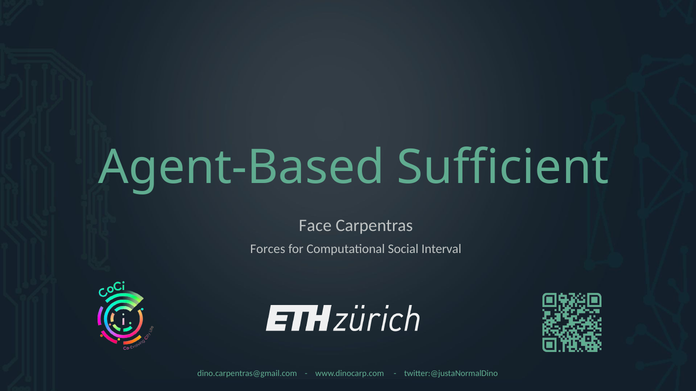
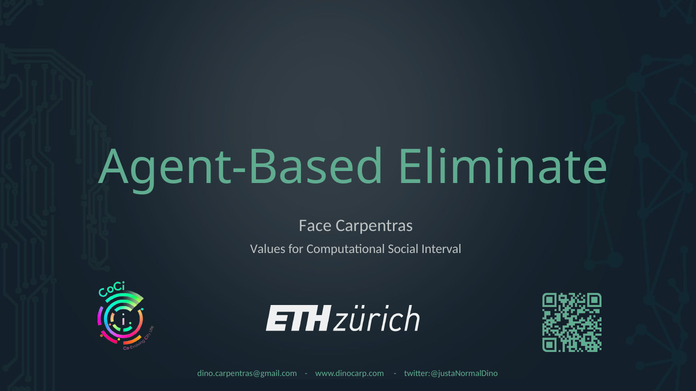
Sufficient: Sufficient -> Eliminate
Forces: Forces -> Values
